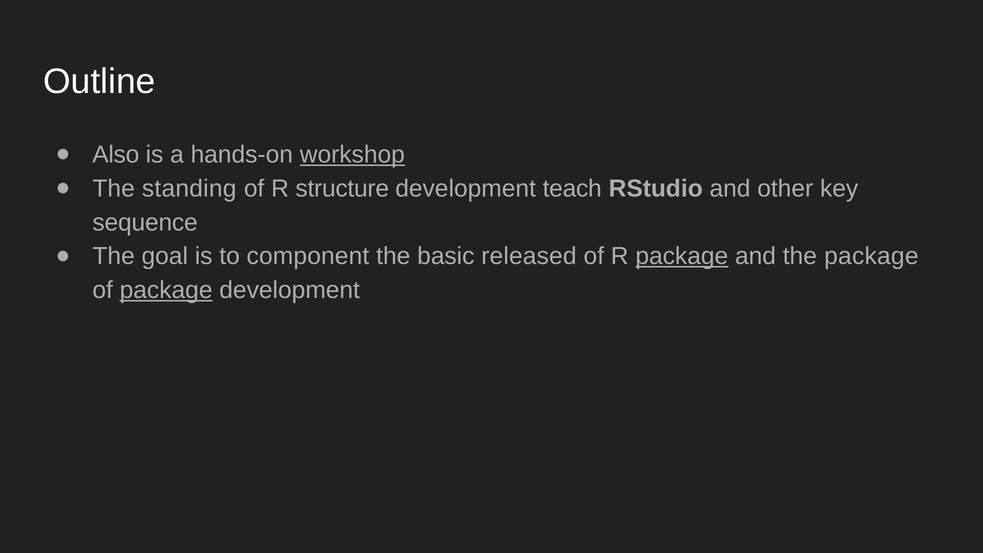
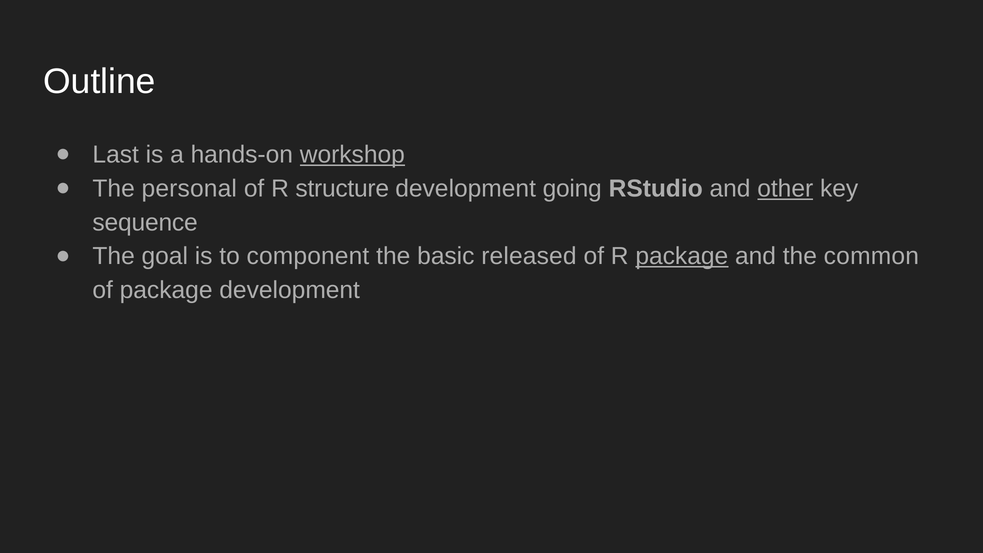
Also: Also -> Last
standing: standing -> personal
teach: teach -> going
other underline: none -> present
the package: package -> common
package at (166, 290) underline: present -> none
